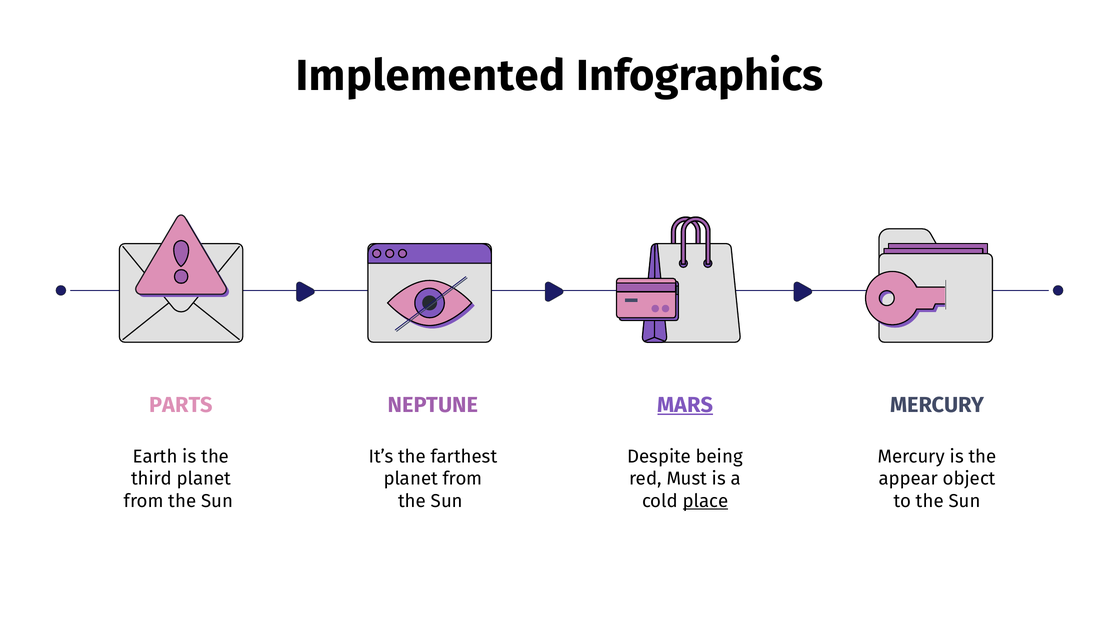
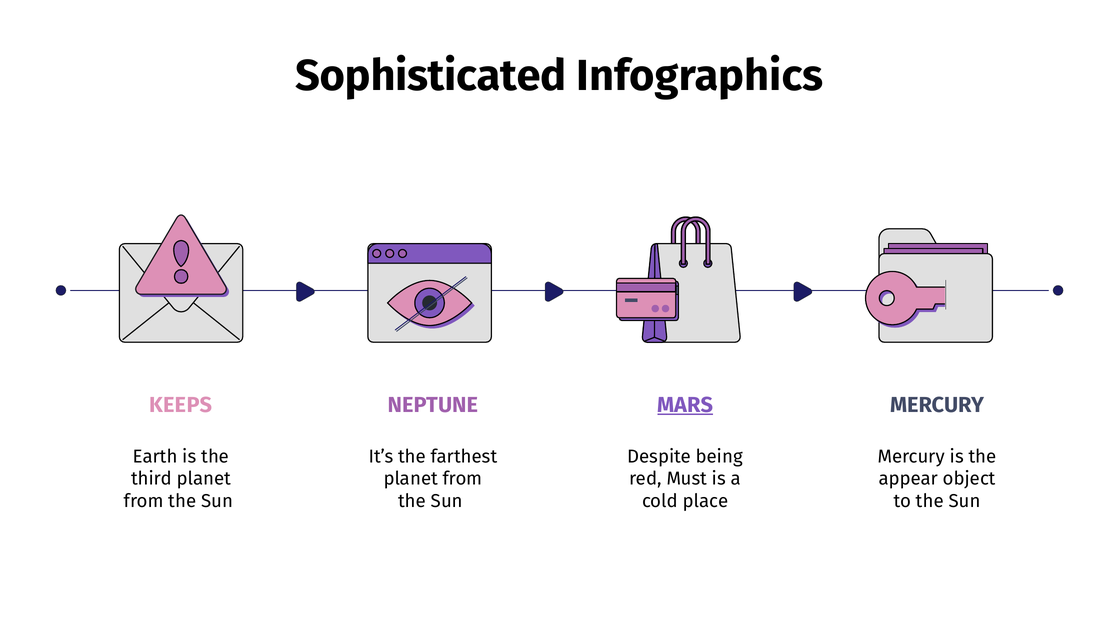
Implemented: Implemented -> Sophisticated
PARTS: PARTS -> KEEPS
place underline: present -> none
